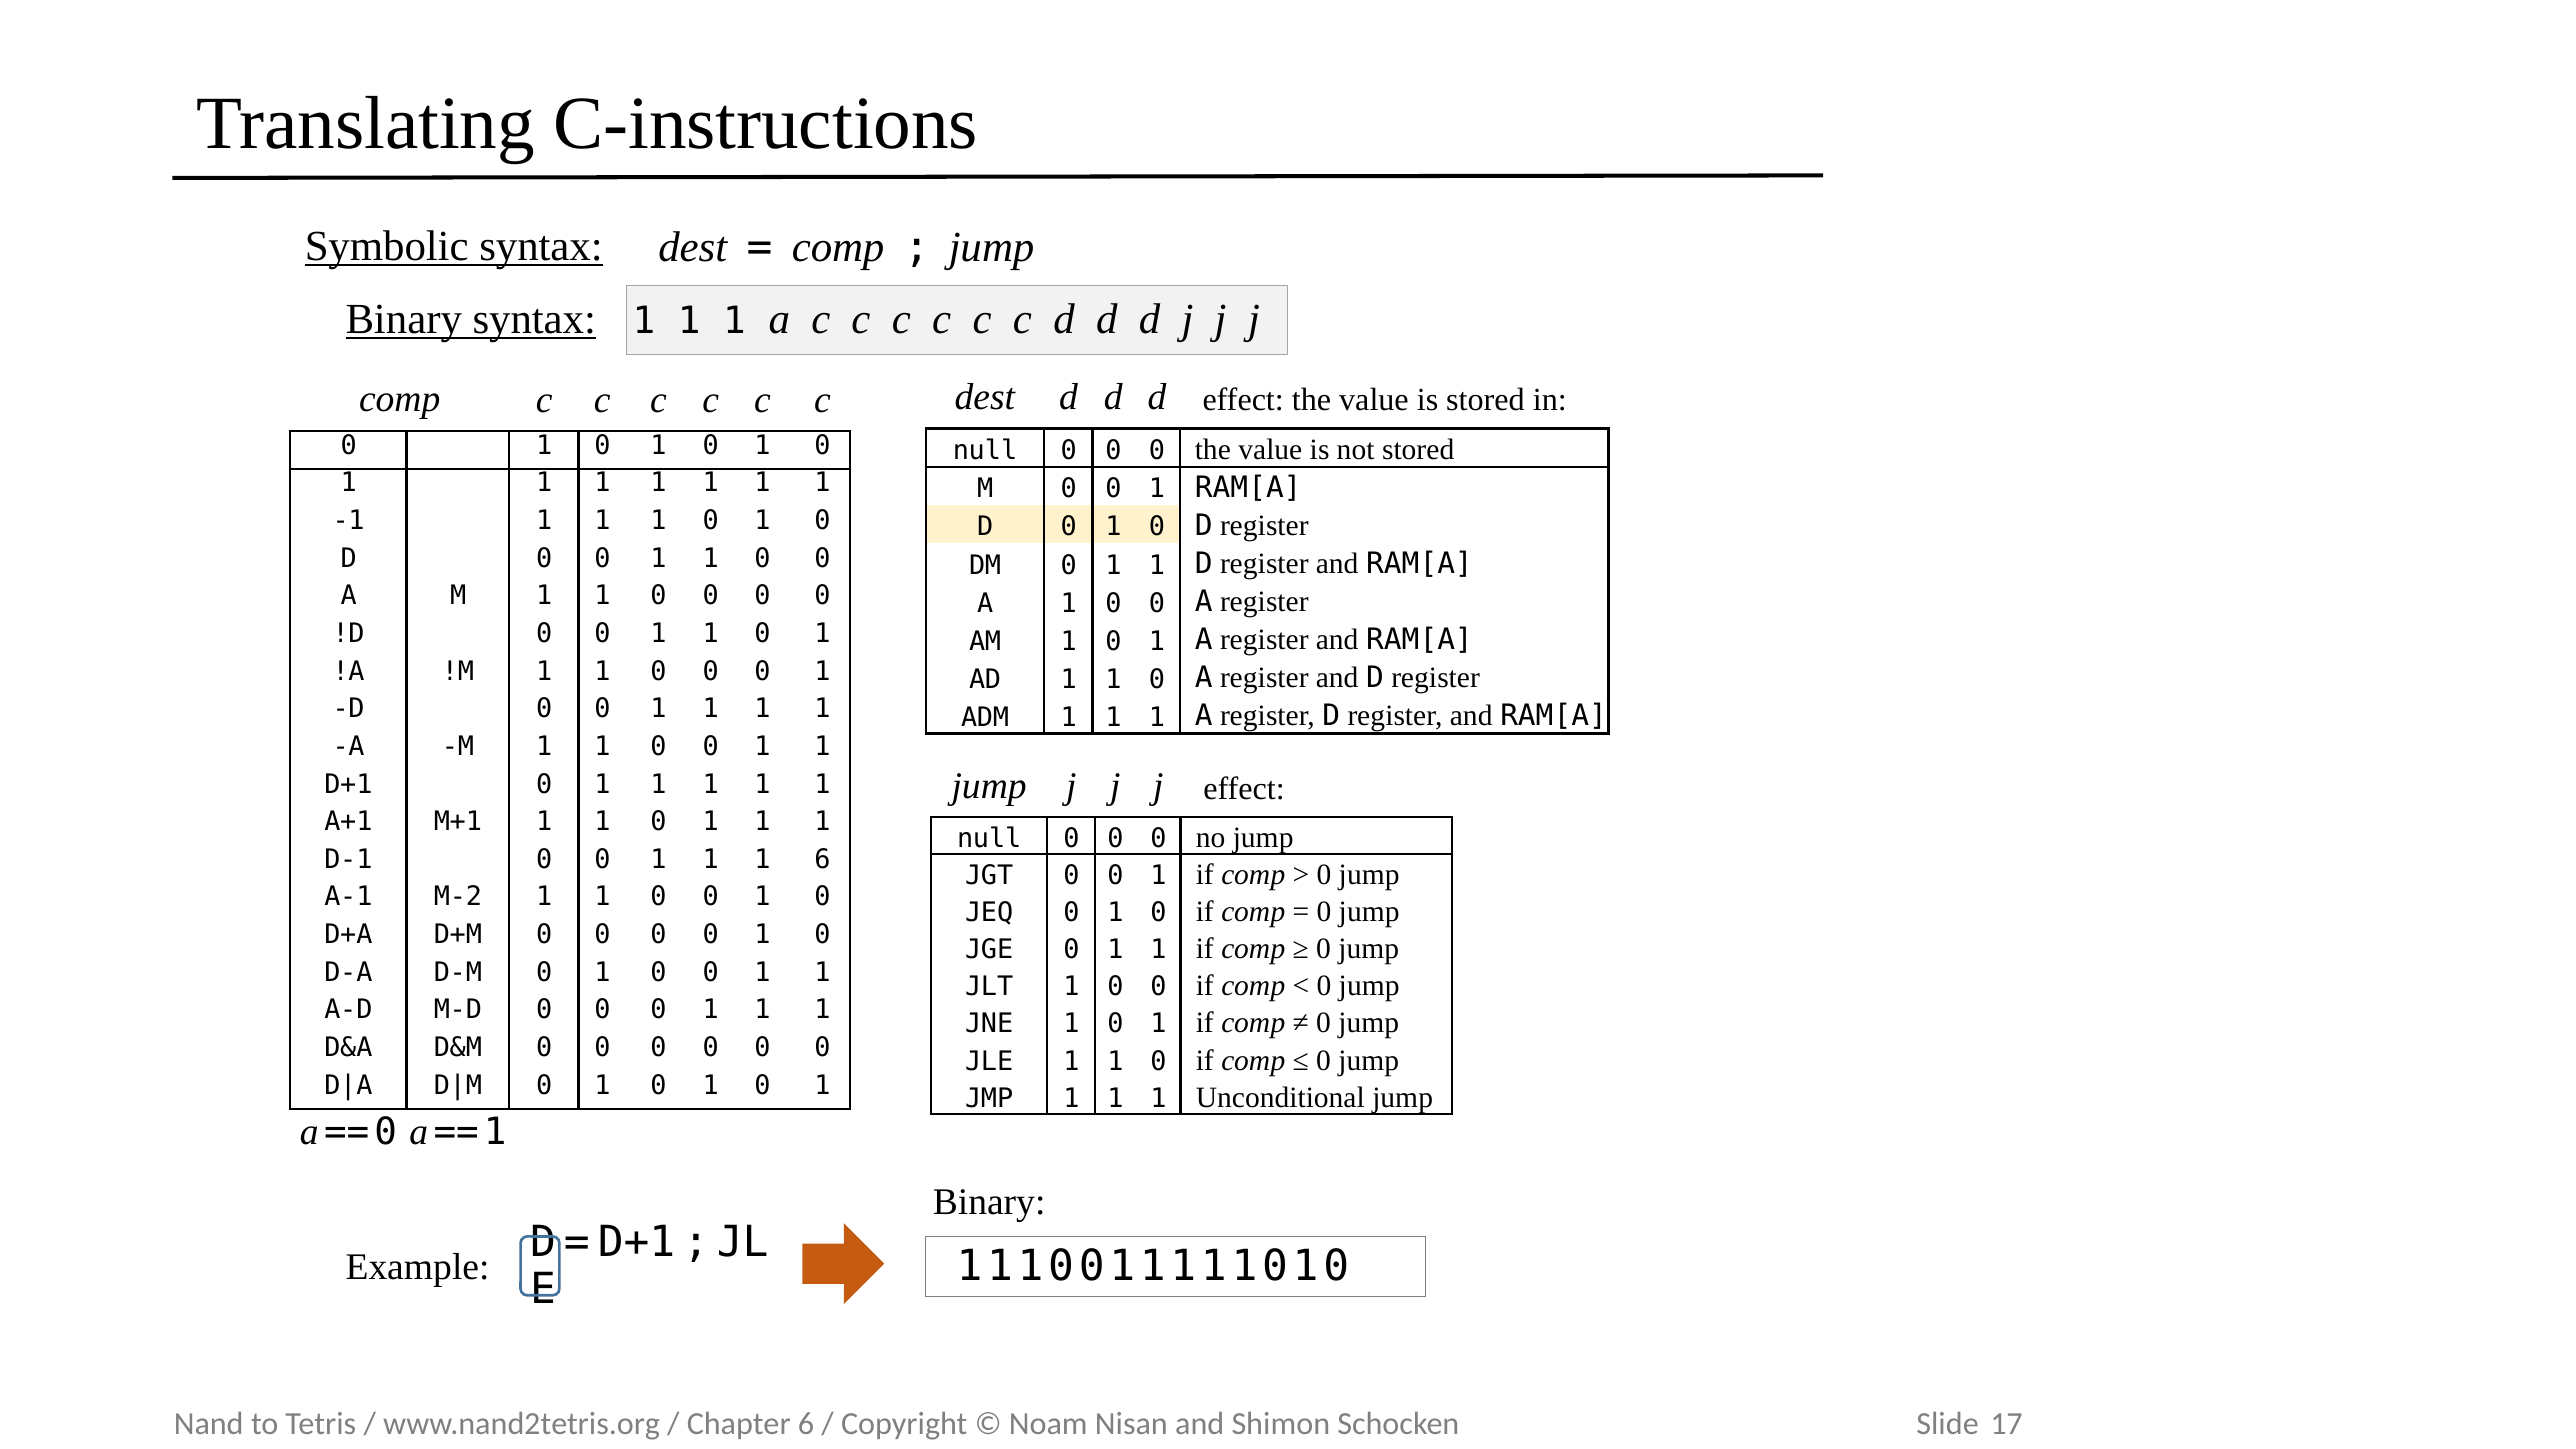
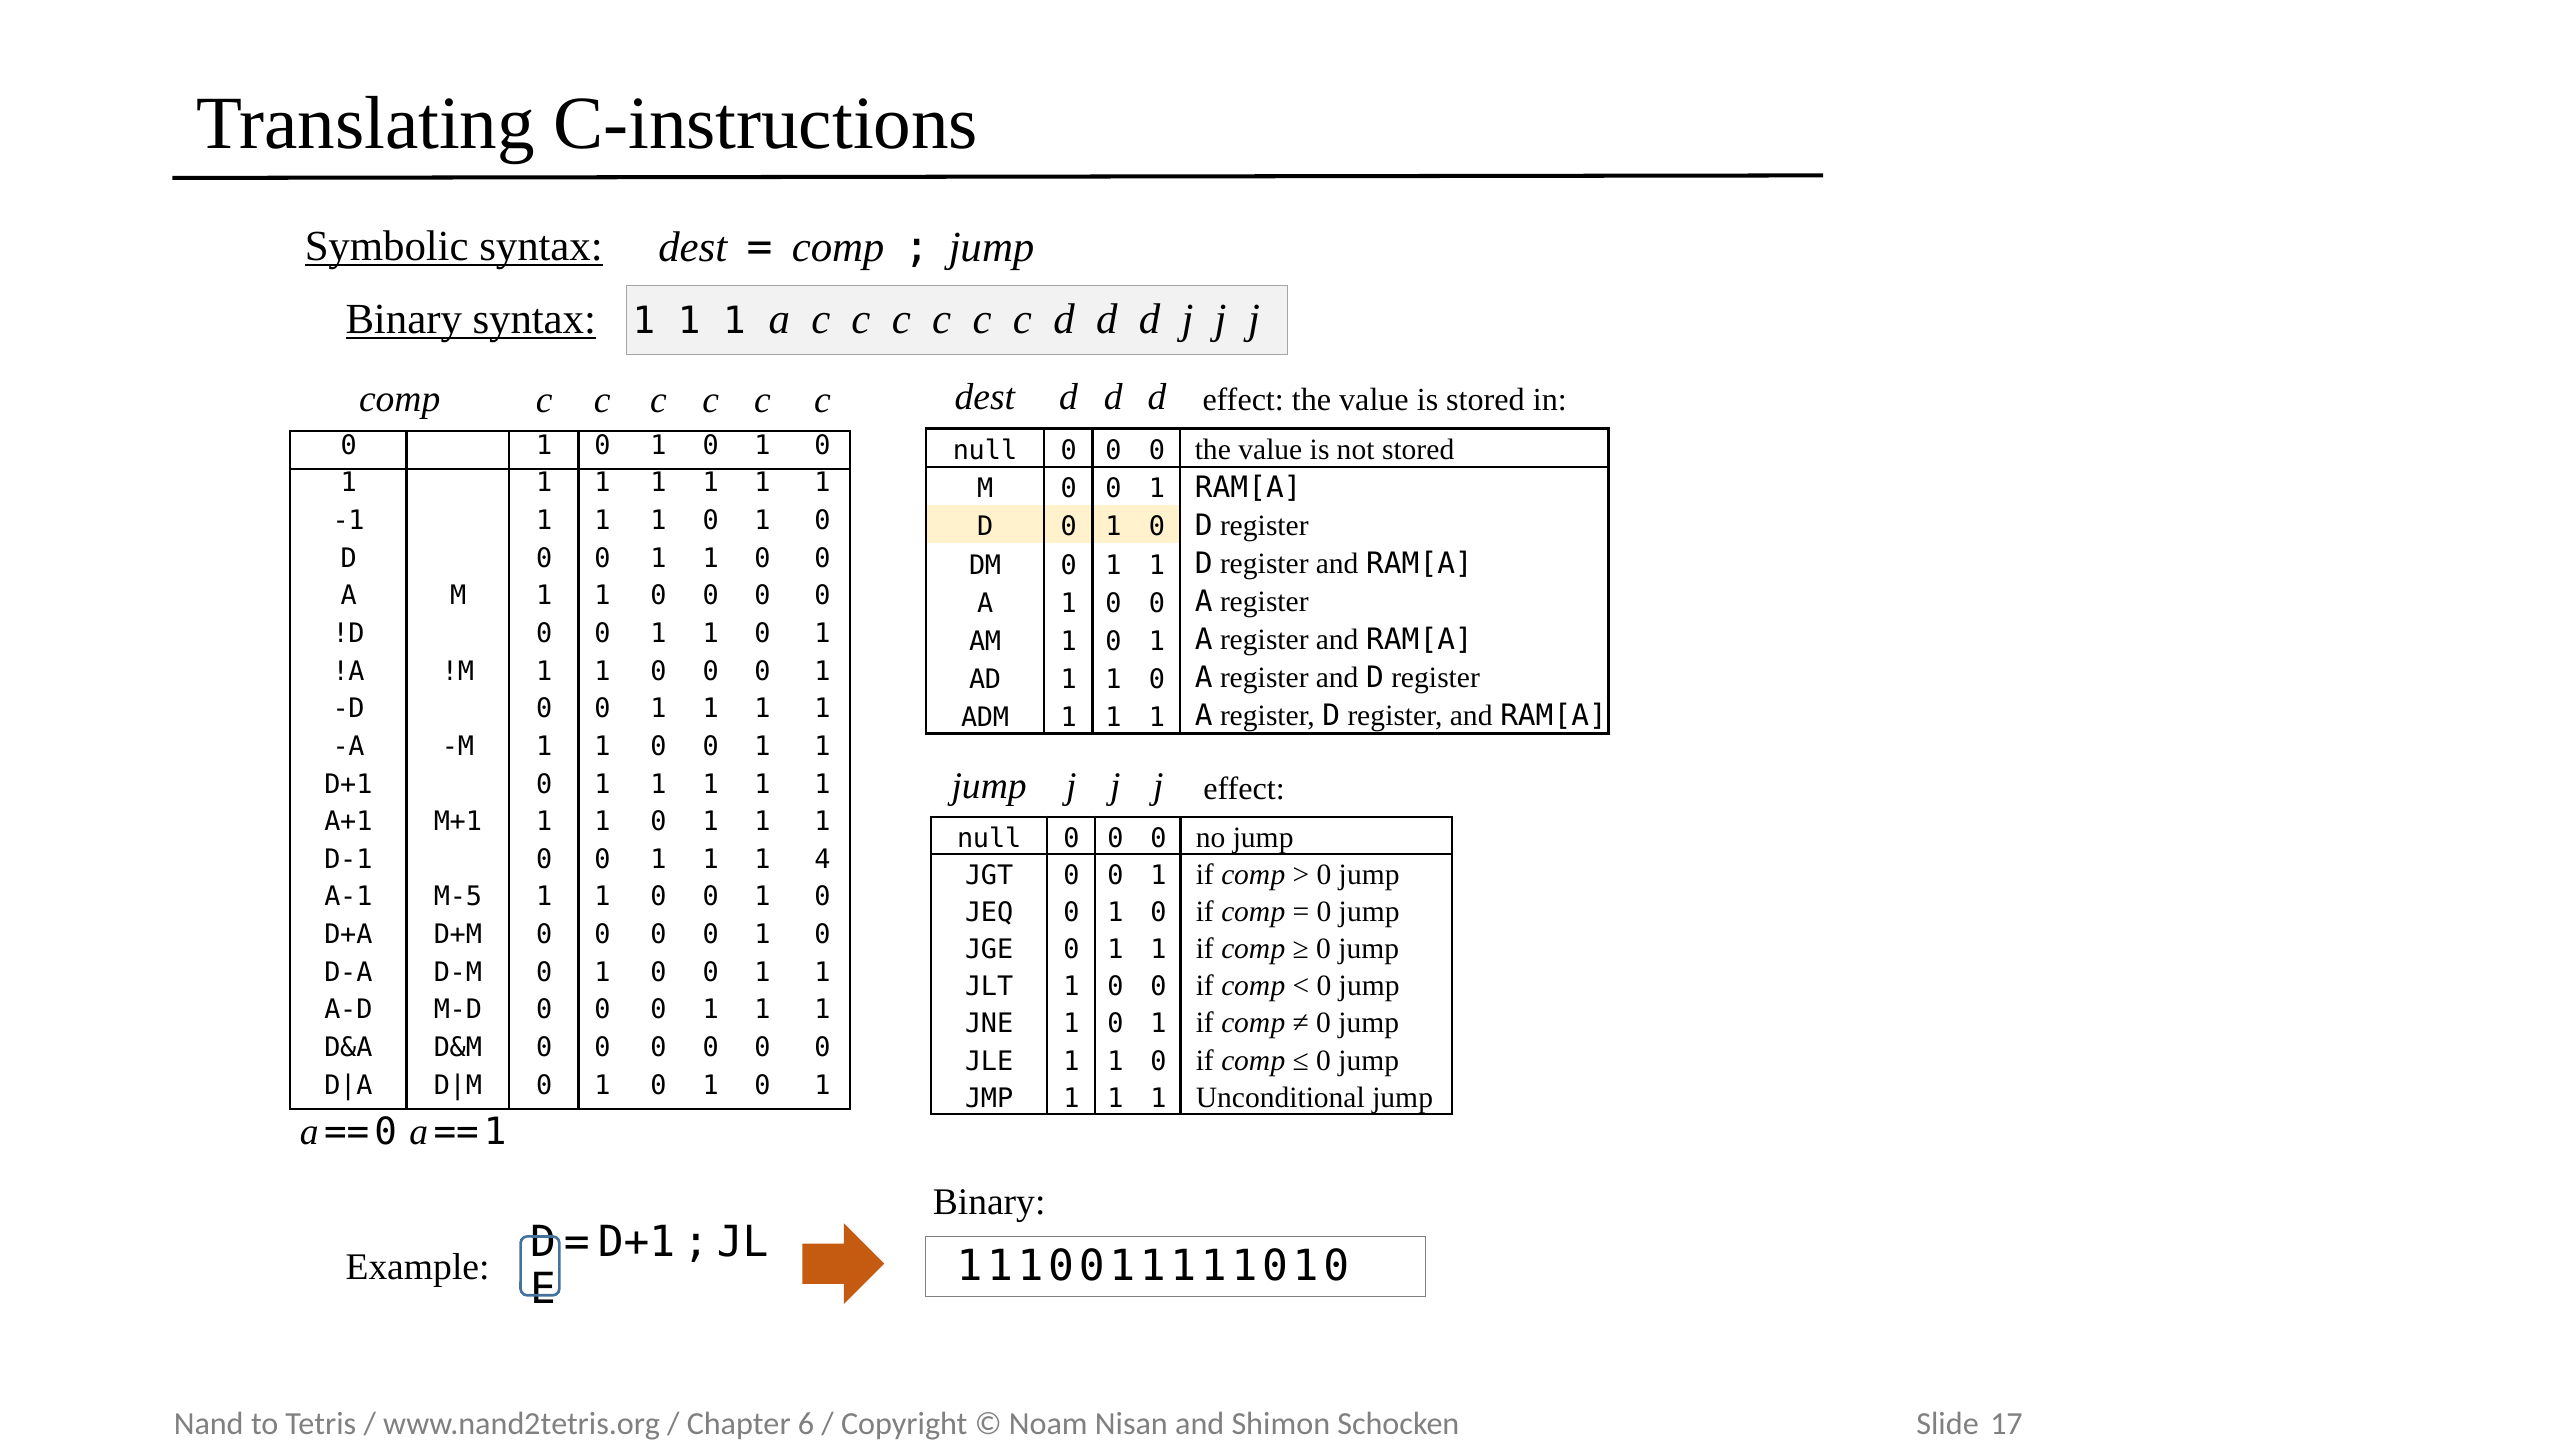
1 6: 6 -> 4
M-2: M-2 -> M-5
